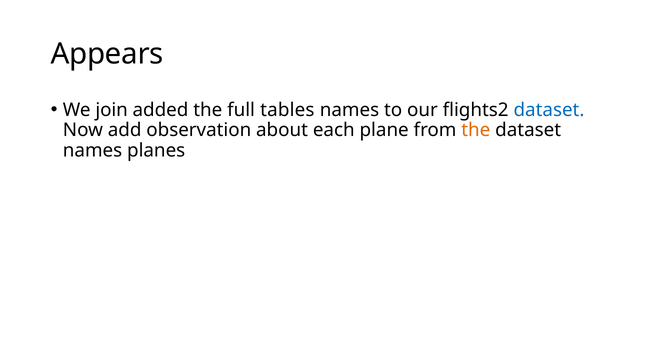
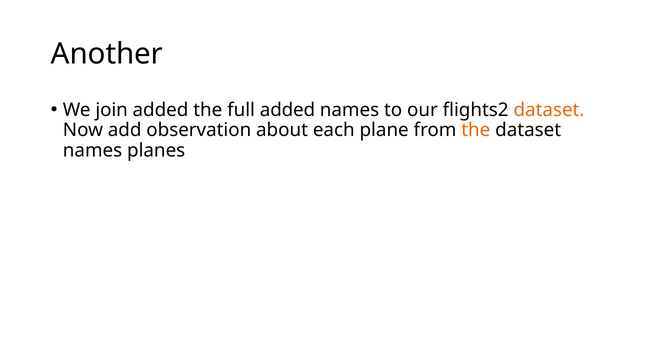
Appears: Appears -> Another
full tables: tables -> added
dataset at (549, 110) colour: blue -> orange
